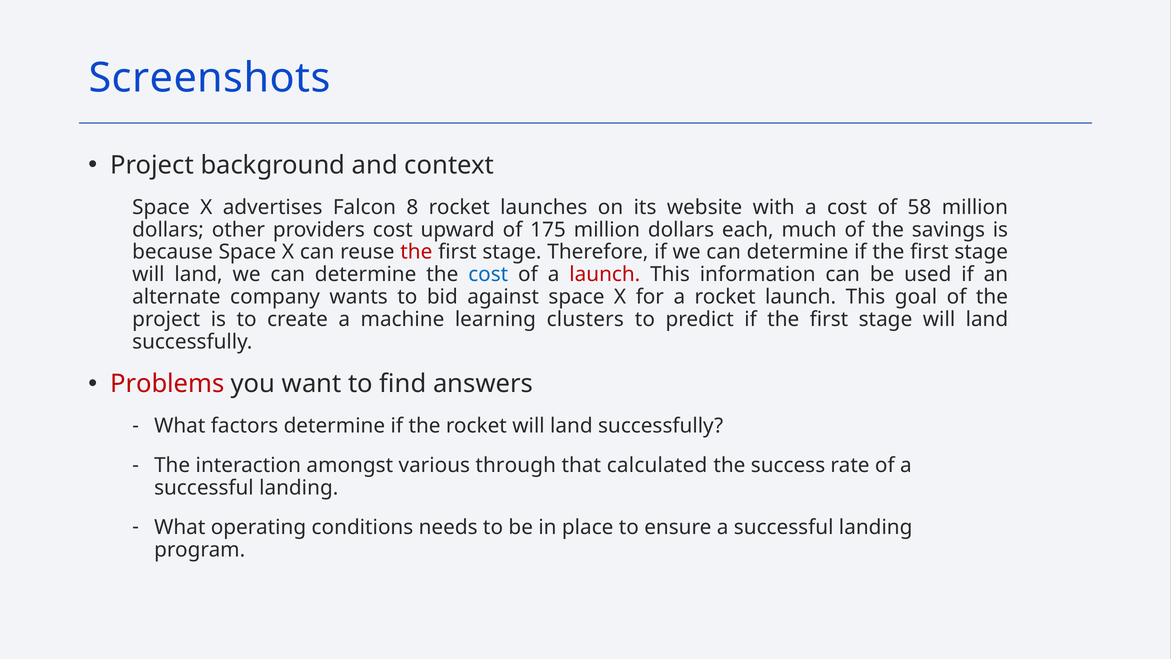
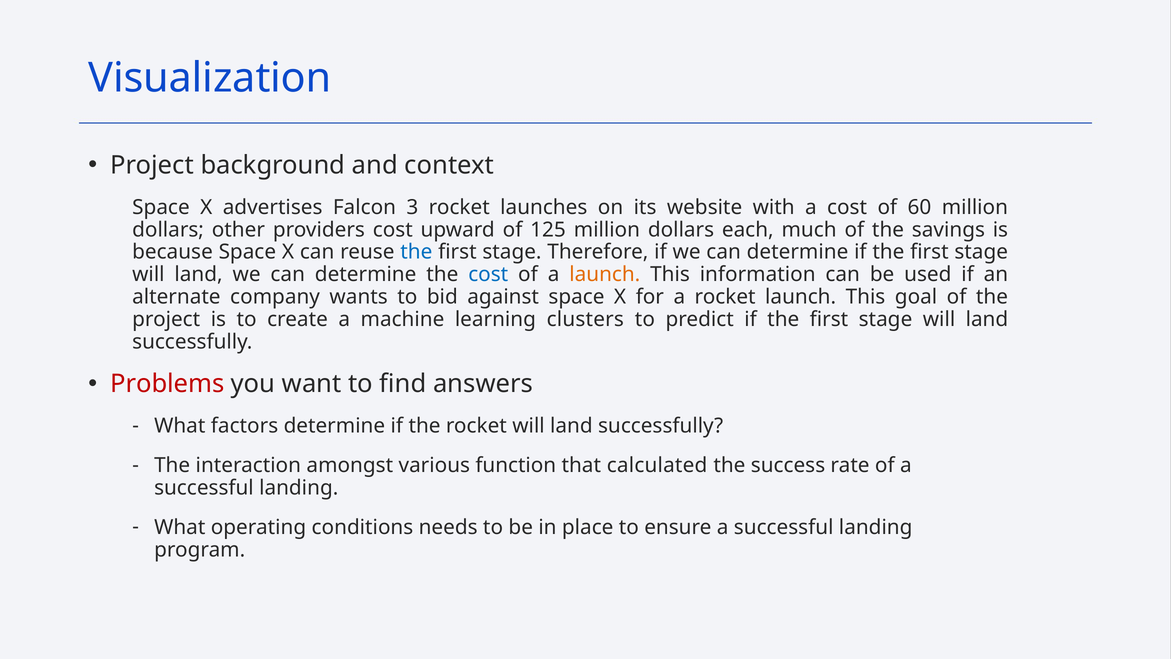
Screenshots: Screenshots -> Visualization
8: 8 -> 3
58: 58 -> 60
175: 175 -> 125
the at (416, 252) colour: red -> blue
launch at (605, 274) colour: red -> orange
through: through -> function
